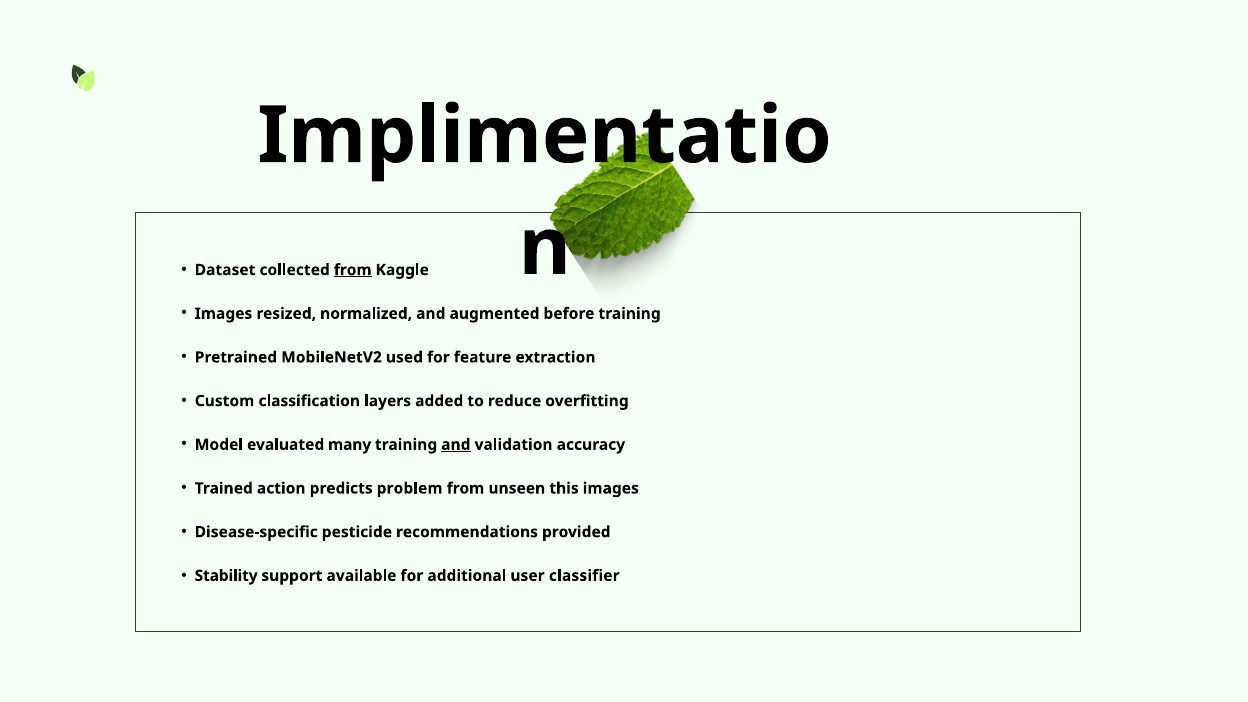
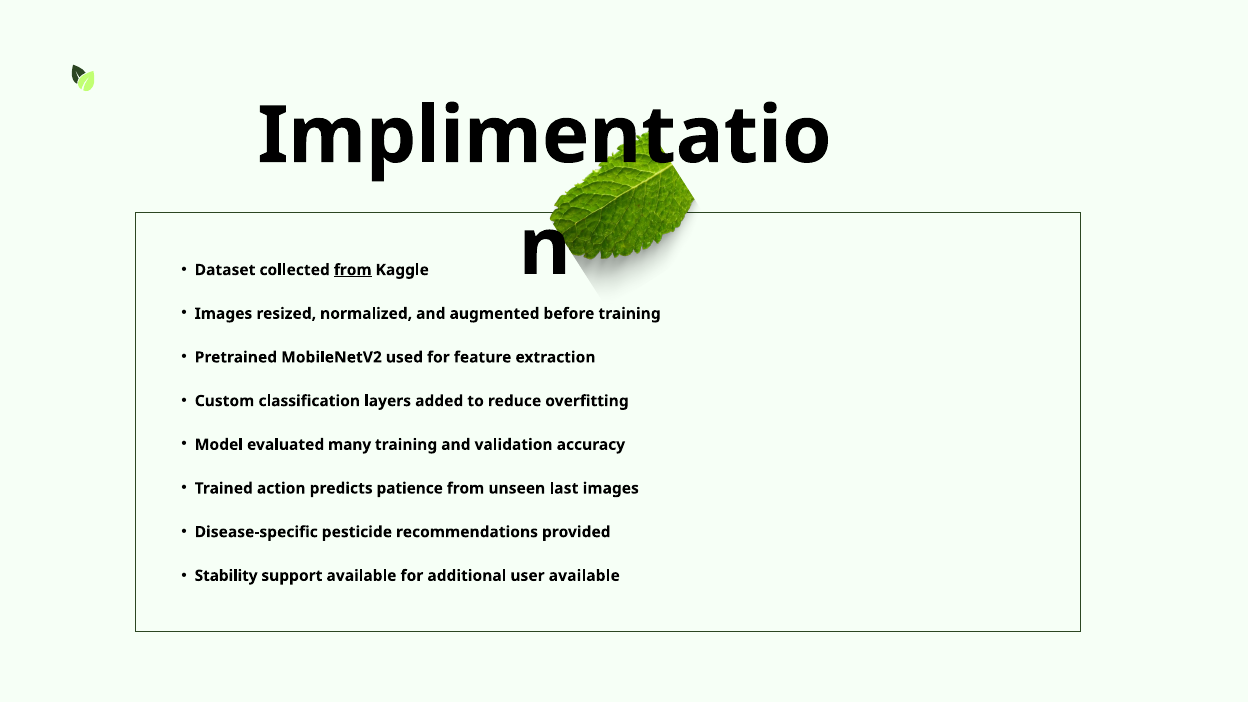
and at (456, 445) underline: present -> none
problem: problem -> patience
this: this -> last
user classifier: classifier -> available
